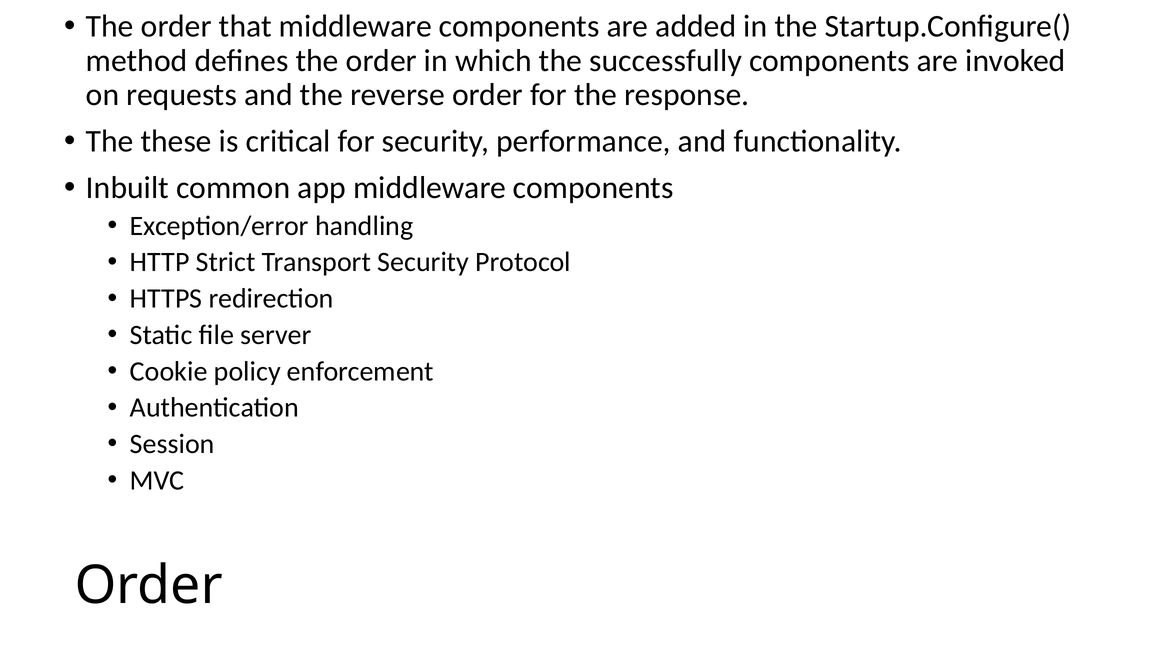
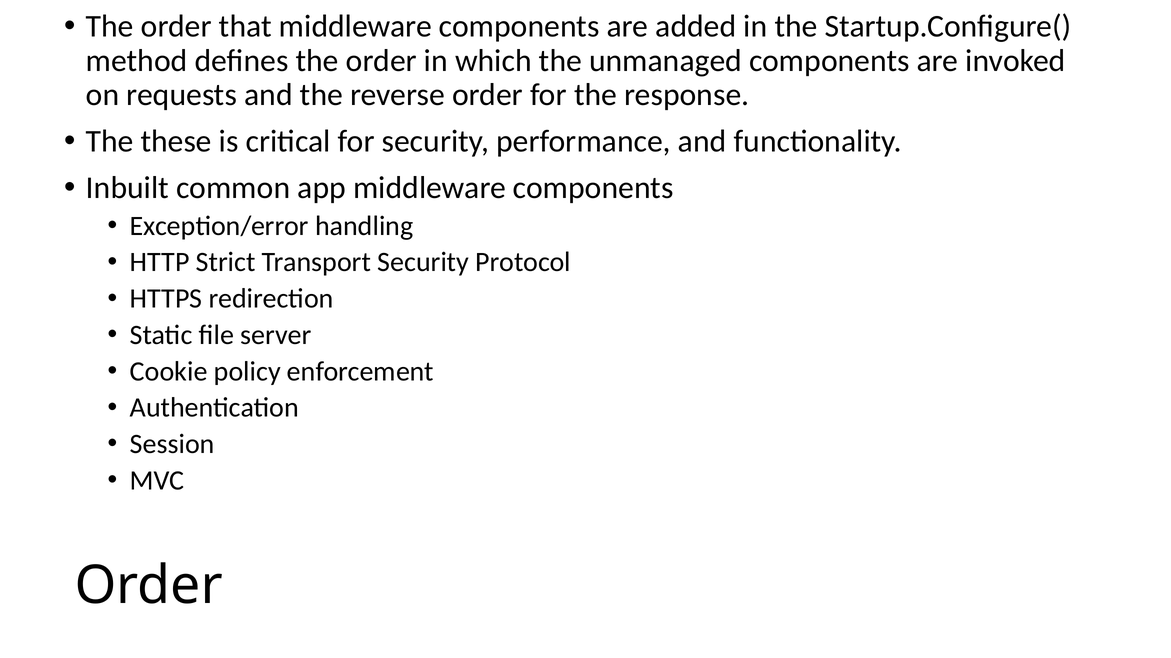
successfully: successfully -> unmanaged
